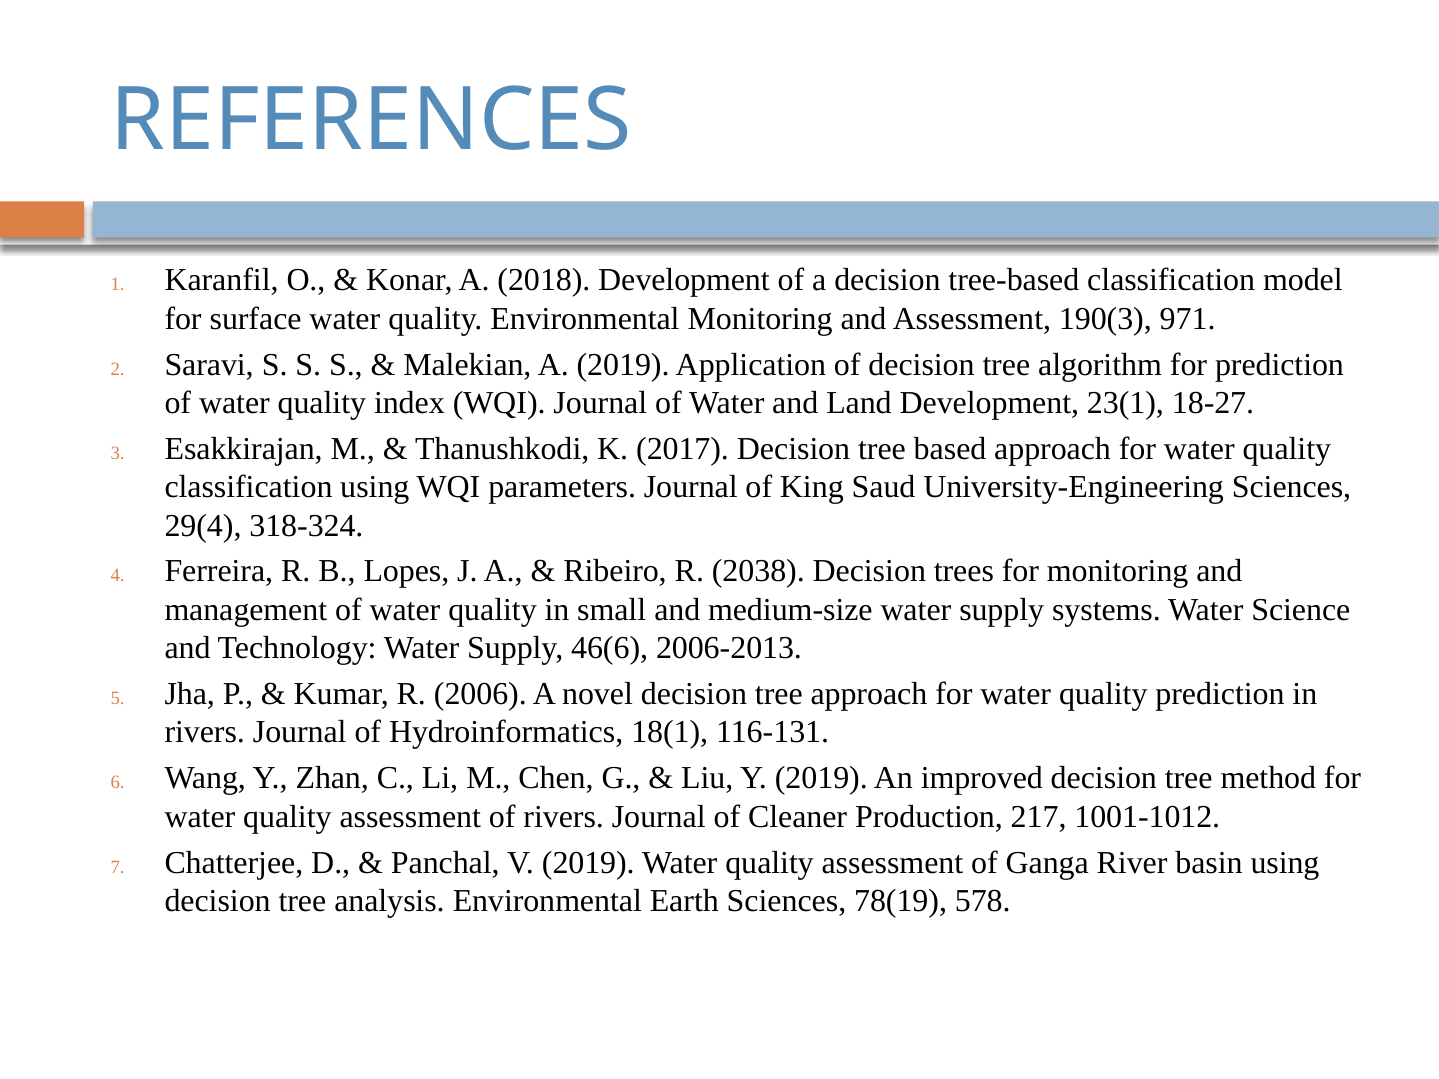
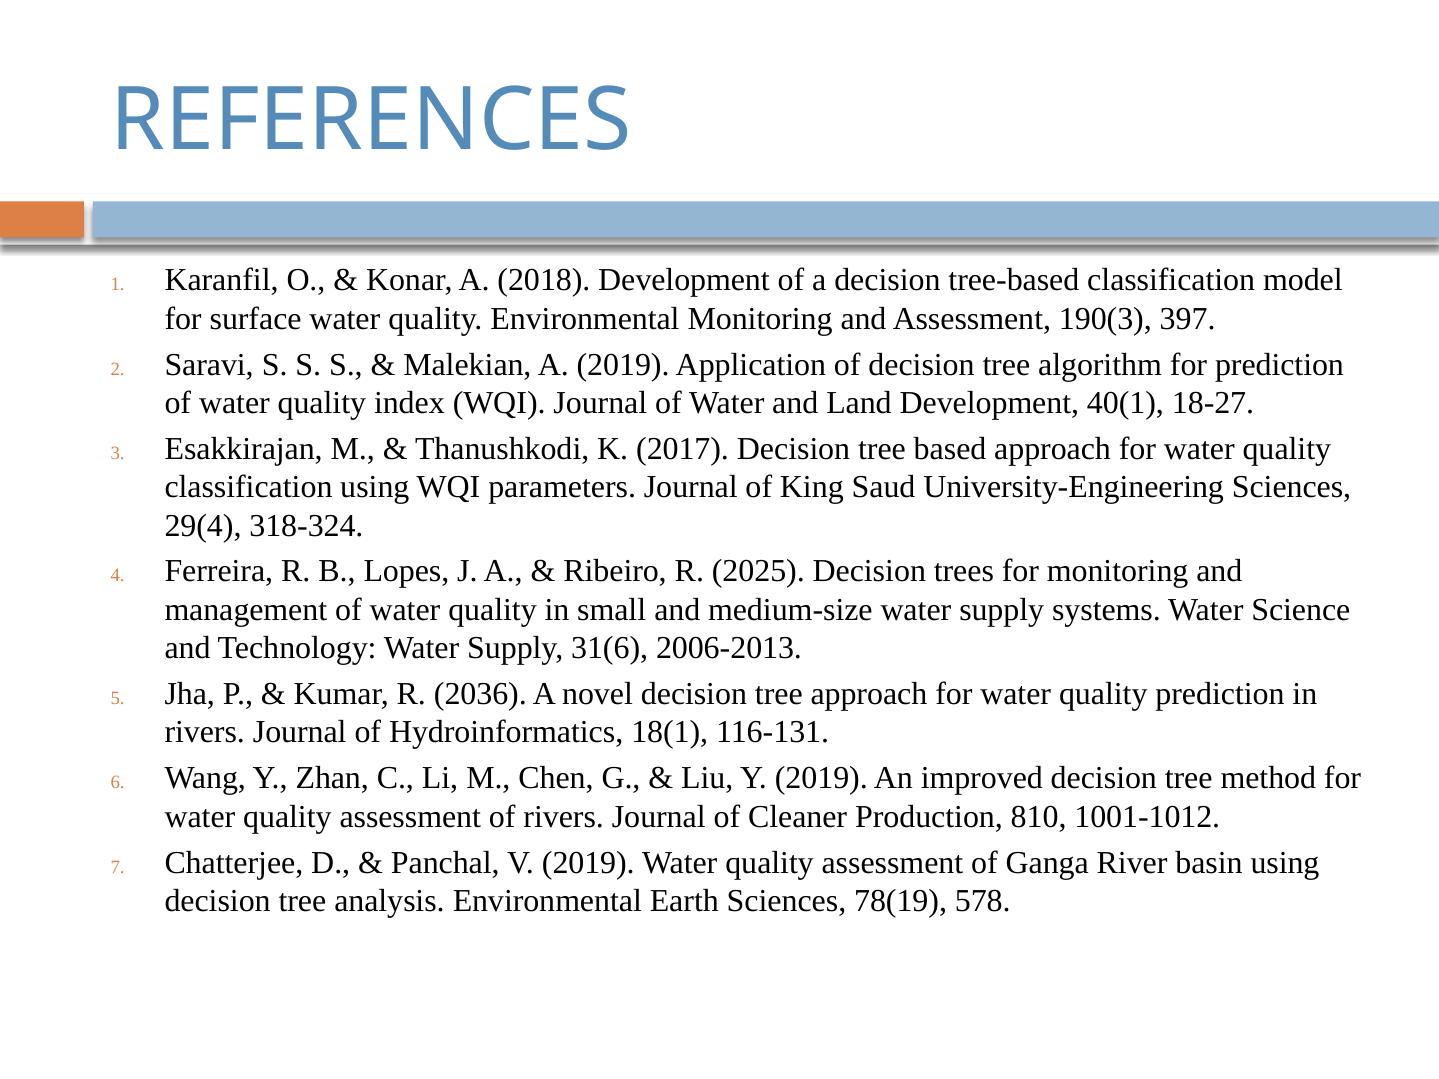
971: 971 -> 397
23(1: 23(1 -> 40(1
2038: 2038 -> 2025
46(6: 46(6 -> 31(6
2006: 2006 -> 2036
217: 217 -> 810
